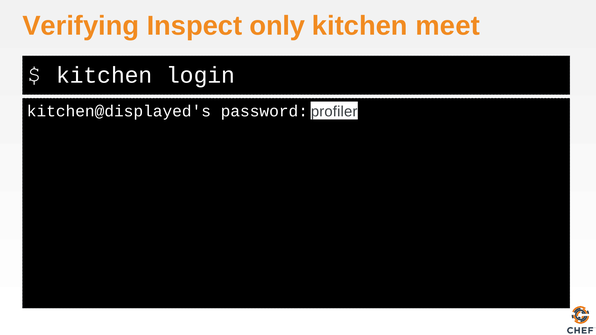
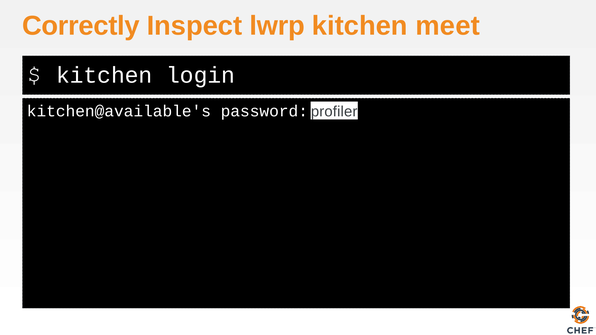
Verifying: Verifying -> Correctly
only: only -> lwrp
kitchen@displayed's: kitchen@displayed's -> kitchen@available's
